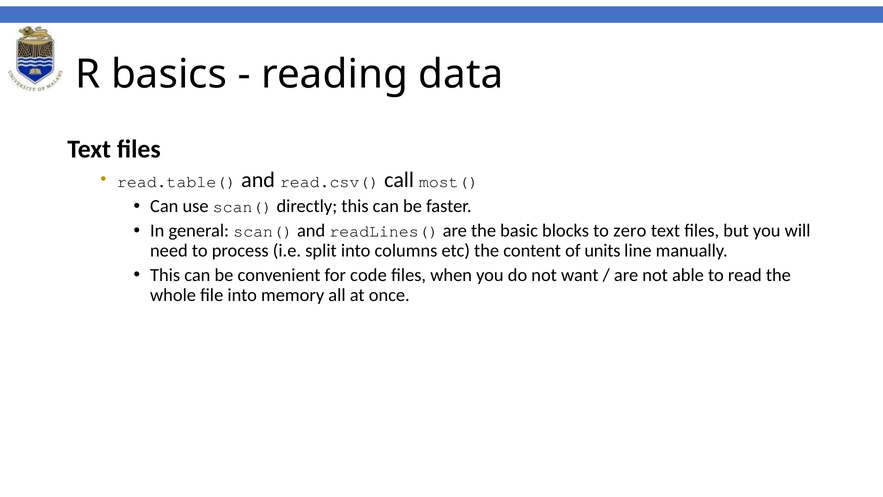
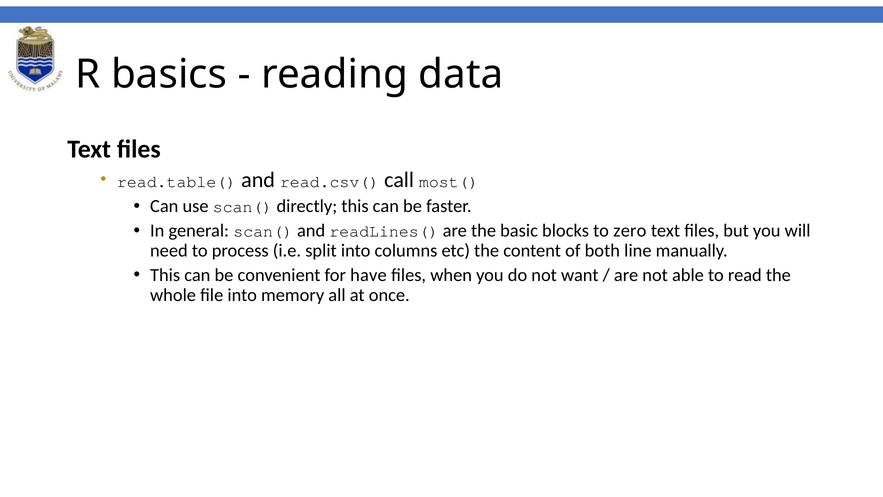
units: units -> both
code: code -> have
